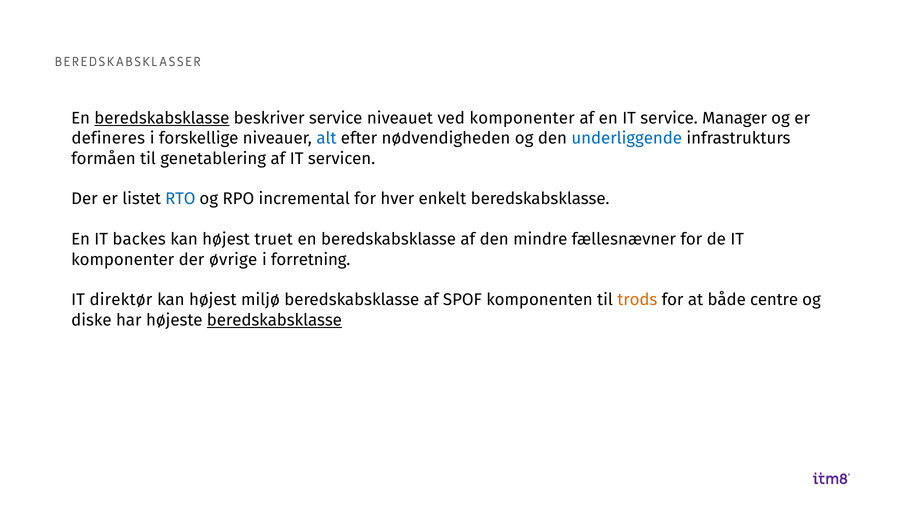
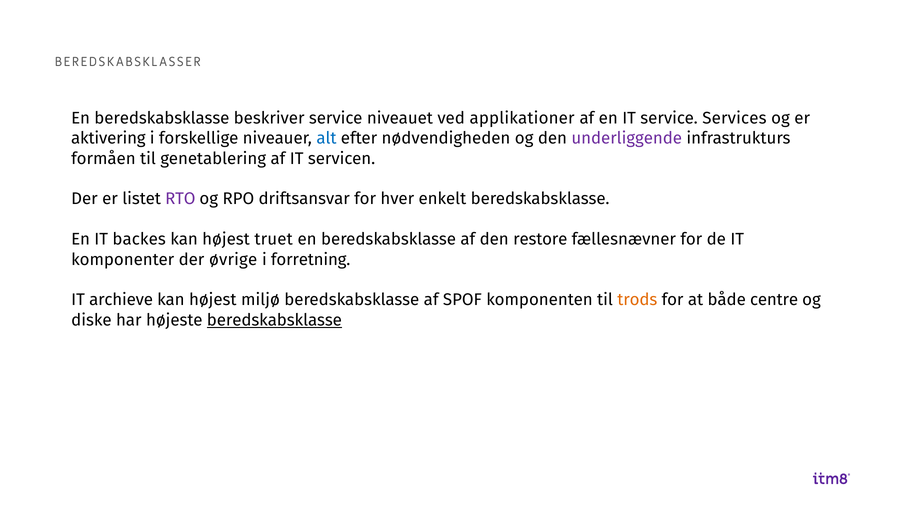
beredskabsklasse at (162, 118) underline: present -> none
ved komponenter: komponenter -> applikationer
Manager: Manager -> Services
defineres: defineres -> aktivering
underliggende colour: blue -> purple
RTO colour: blue -> purple
incremental: incremental -> driftsansvar
mindre: mindre -> restore
direktør: direktør -> archieve
